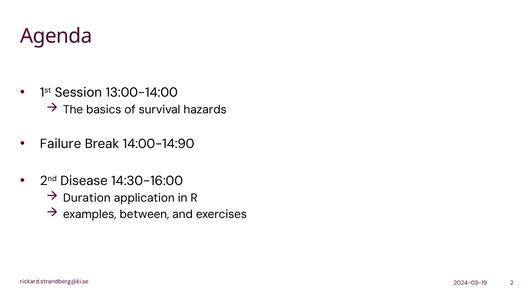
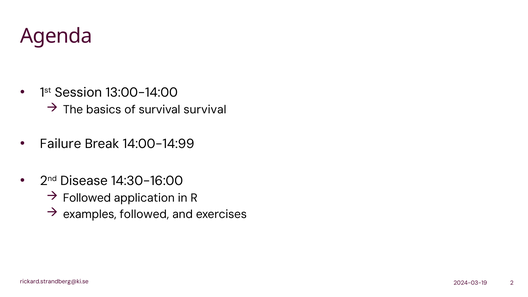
survival hazards: hazards -> survival
14:00-14:90: 14:00-14:90 -> 14:00-14:99
Duration at (87, 198): Duration -> Followed
examples between: between -> followed
